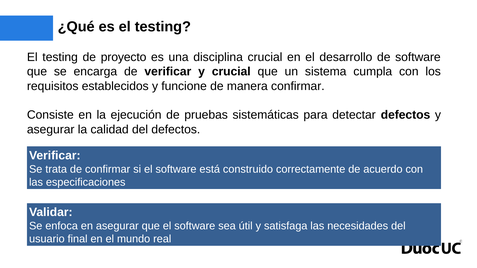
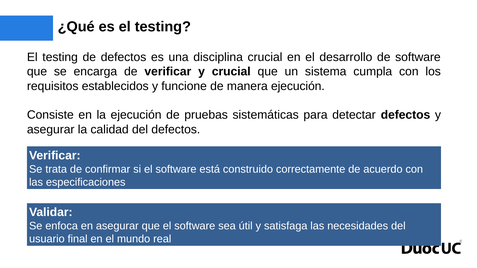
de proyecto: proyecto -> defectos
manera confirmar: confirmar -> ejecución
